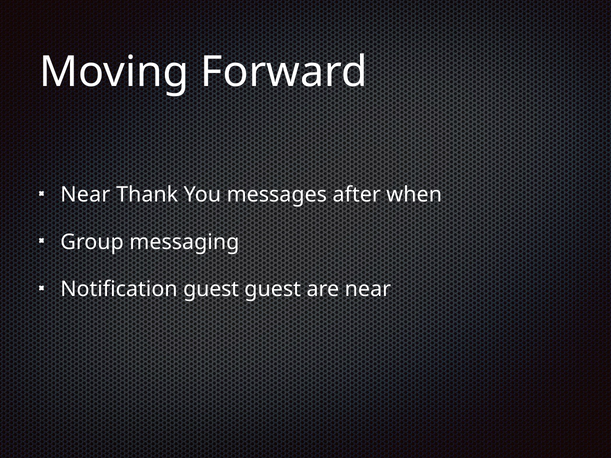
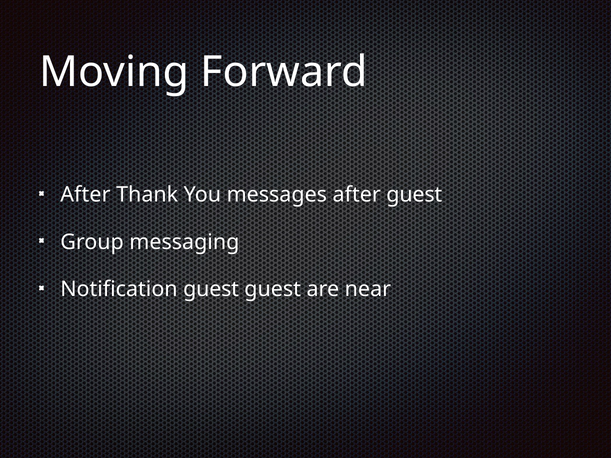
Near at (85, 195): Near -> After
after when: when -> guest
